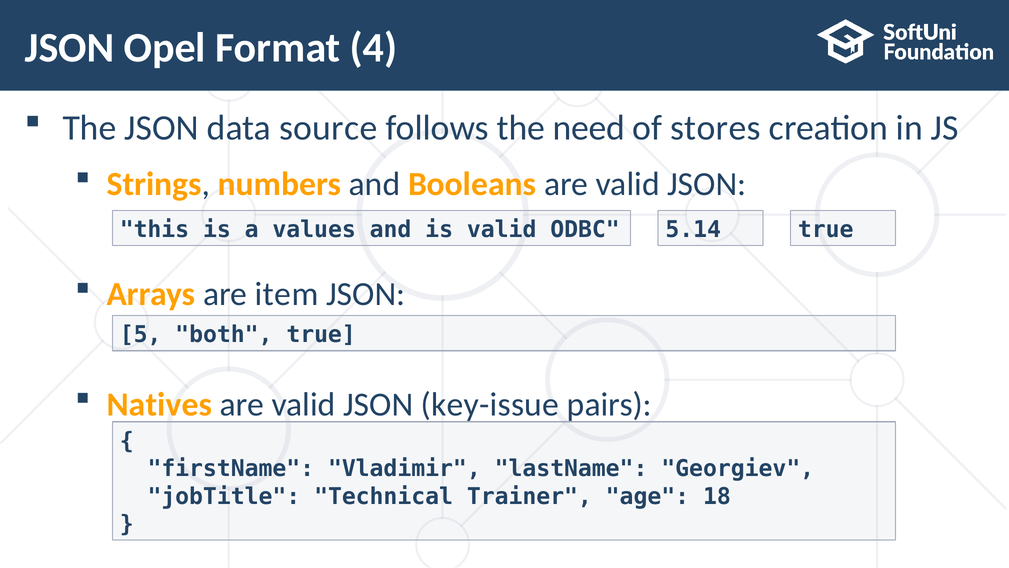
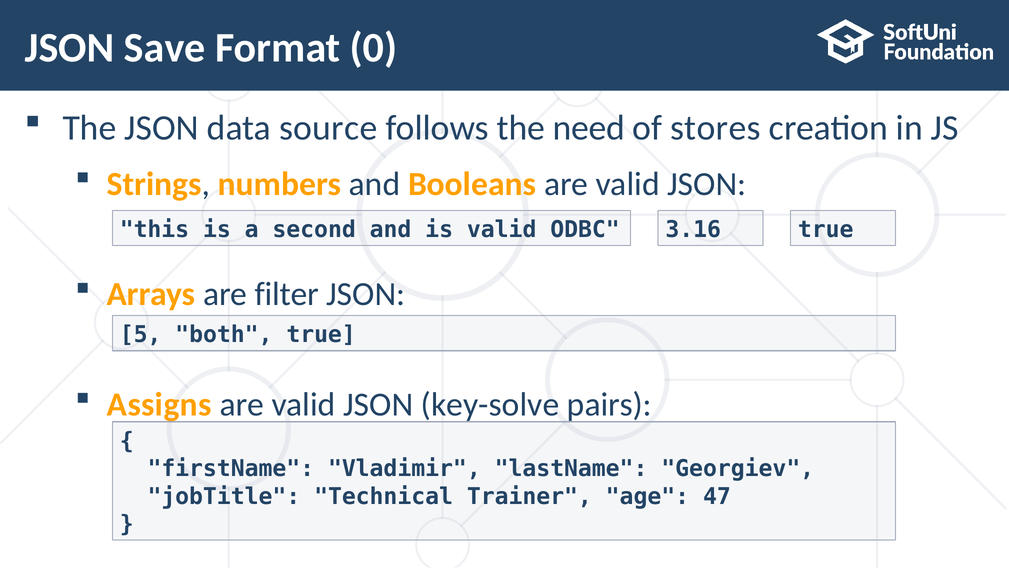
Opel: Opel -> Save
4: 4 -> 0
values: values -> second
5.14: 5.14 -> 3.16
item: item -> filter
Natives: Natives -> Assigns
key-issue: key-issue -> key-solve
18: 18 -> 47
